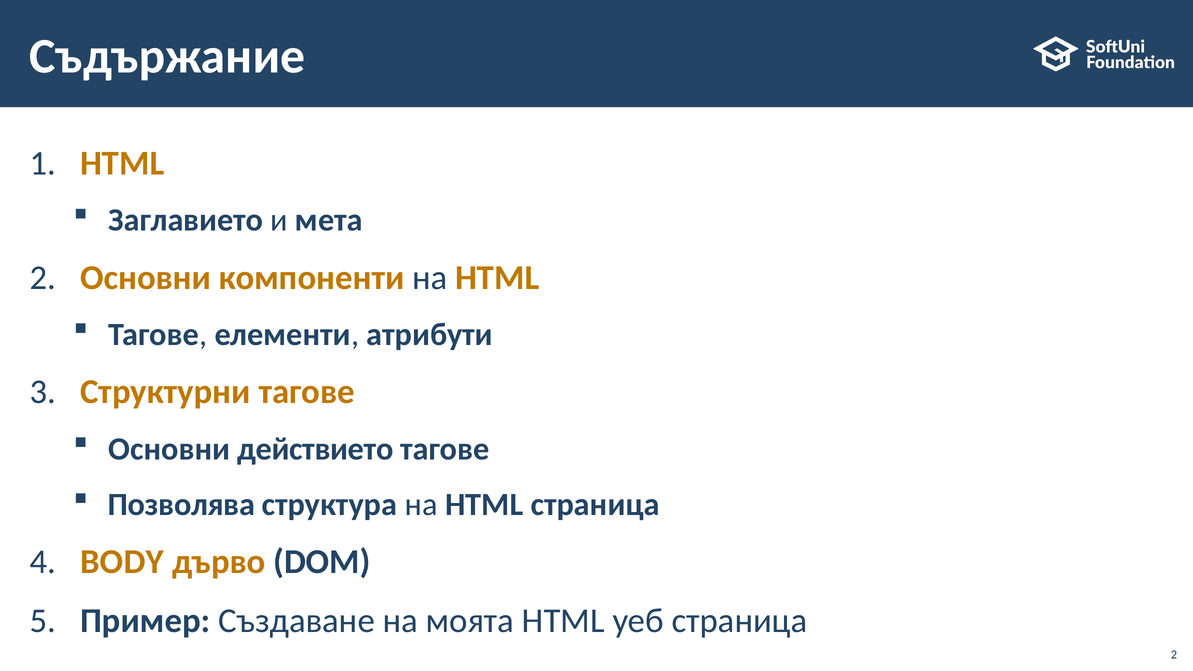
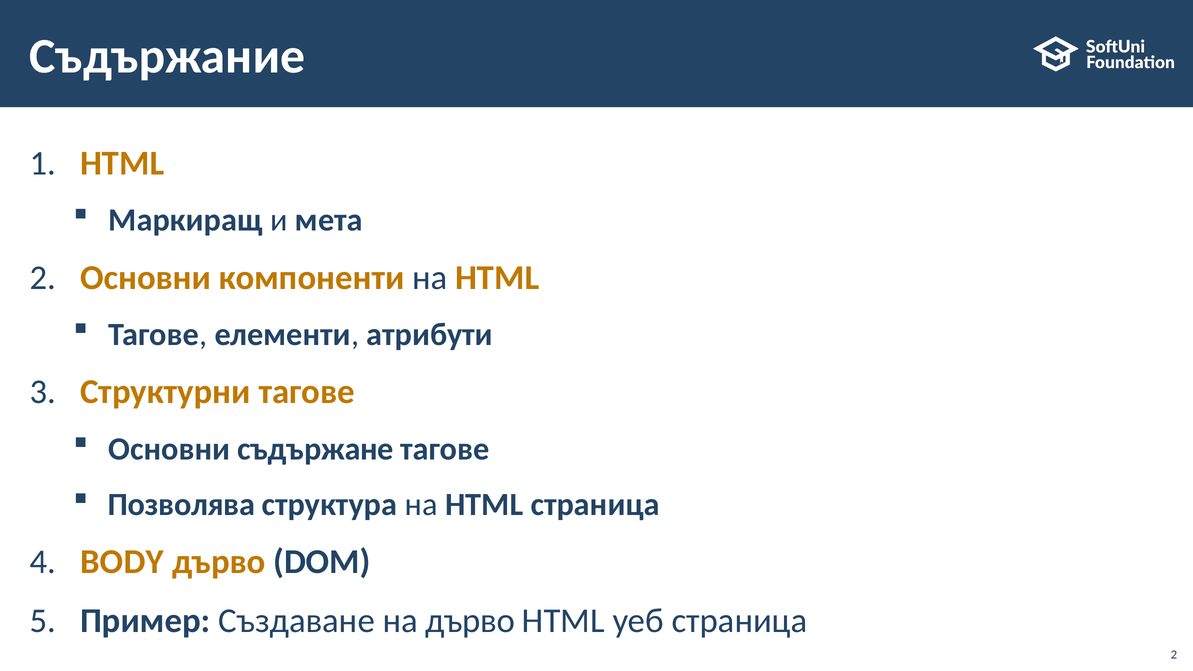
Заглавието: Заглавието -> Маркиращ
действието: действието -> съдържане
на моята: моята -> дърво
